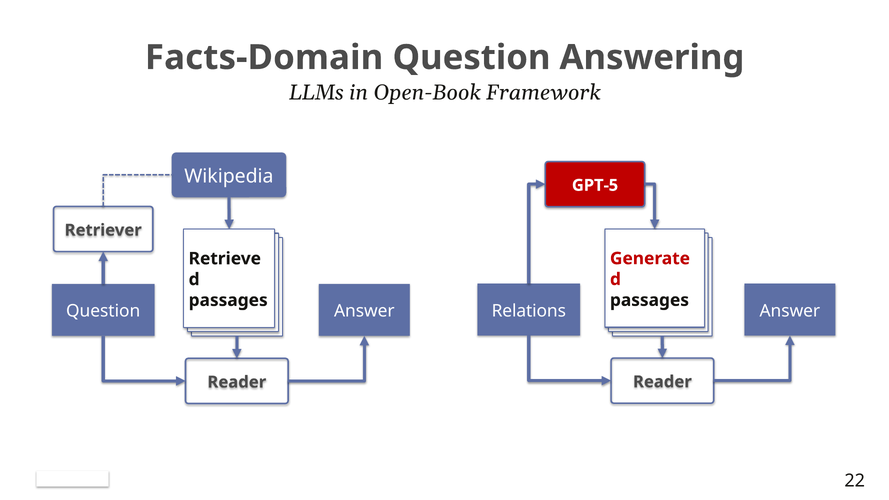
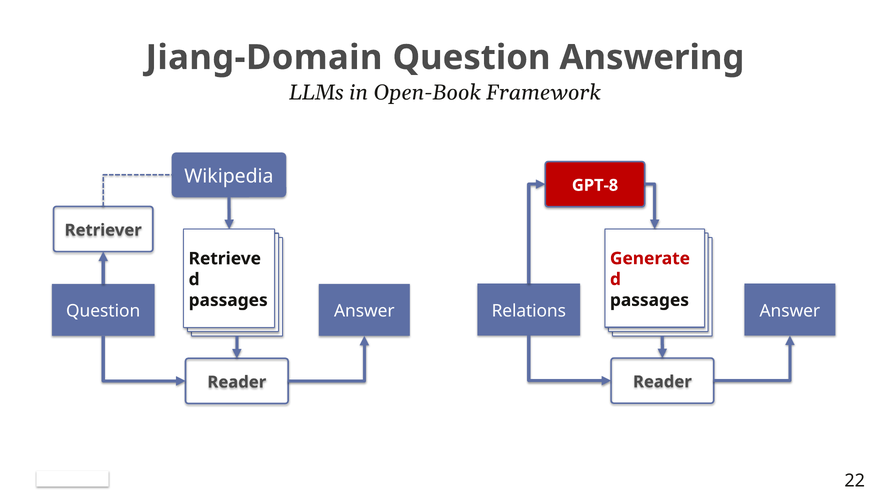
Facts-Domain: Facts-Domain -> Jiang-Domain
GPT-5: GPT-5 -> GPT-8
